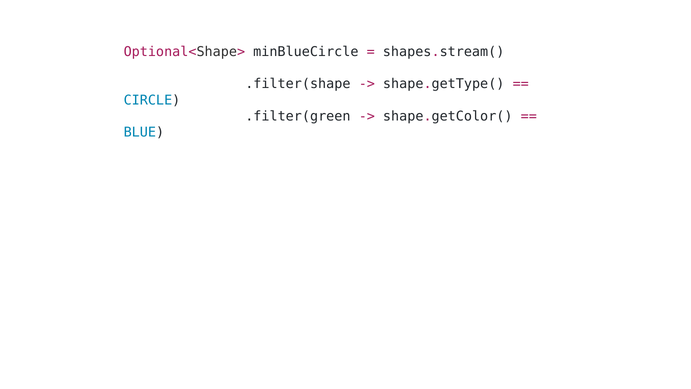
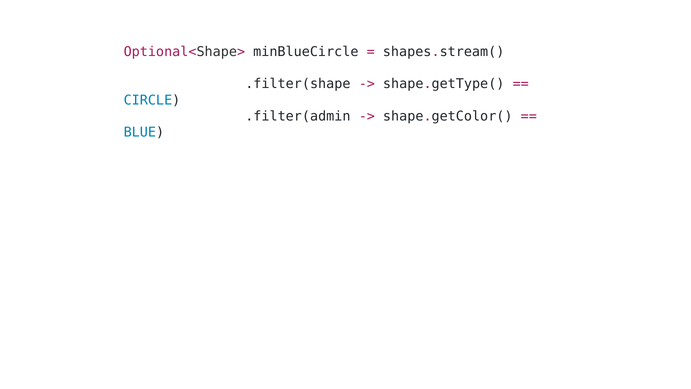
.filter(green: .filter(green -> .filter(admin
